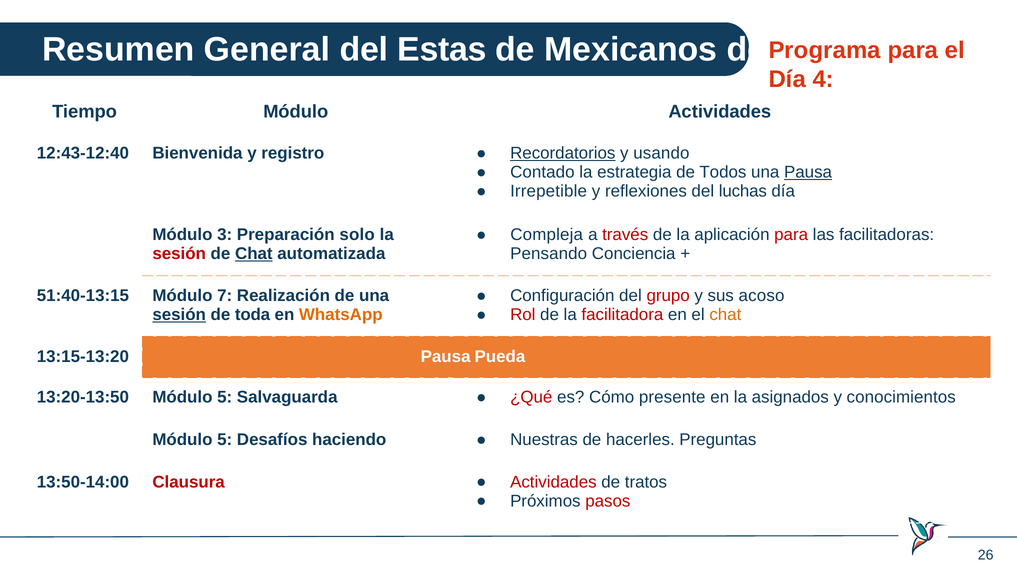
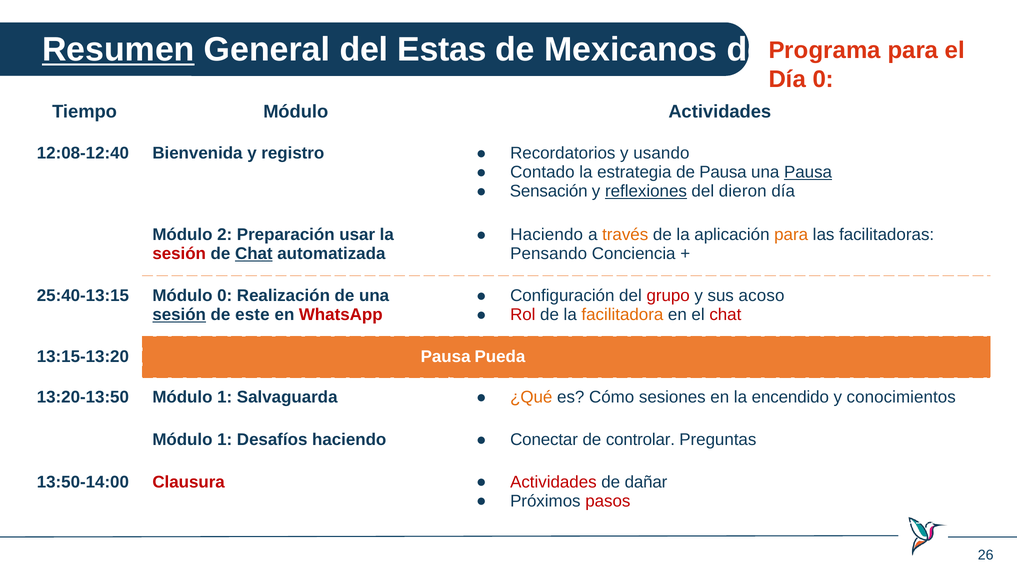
Resumen underline: none -> present
Día 4: 4 -> 0
12:43-12:40: 12:43-12:40 -> 12:08-12:40
Recordatorios underline: present -> none
de Todos: Todos -> Pausa
Irrepetible: Irrepetible -> Sensación
reflexiones underline: none -> present
luchas: luchas -> dieron
Compleja at (547, 235): Compleja -> Haciendo
través colour: red -> orange
para at (791, 235) colour: red -> orange
3: 3 -> 2
solo: solo -> usar
51:40-13:15: 51:40-13:15 -> 25:40-13:15
Módulo 7: 7 -> 0
facilitadora colour: red -> orange
chat at (725, 315) colour: orange -> red
toda: toda -> este
WhatsApp colour: orange -> red
13:20-13:50 Módulo 5: 5 -> 1
¿Qué colour: red -> orange
presente: presente -> sesiones
asignados: asignados -> encendido
5 at (225, 440): 5 -> 1
Nuestras: Nuestras -> Conectar
hacerles: hacerles -> controlar
tratos: tratos -> dañar
